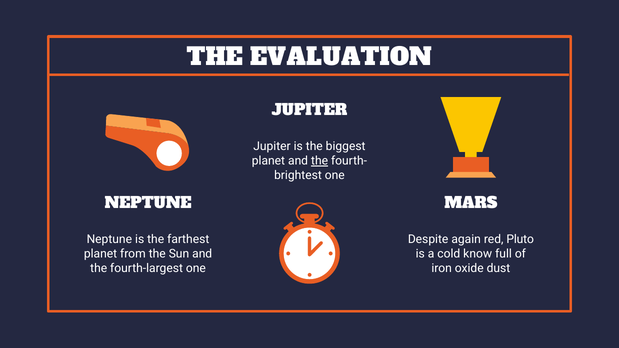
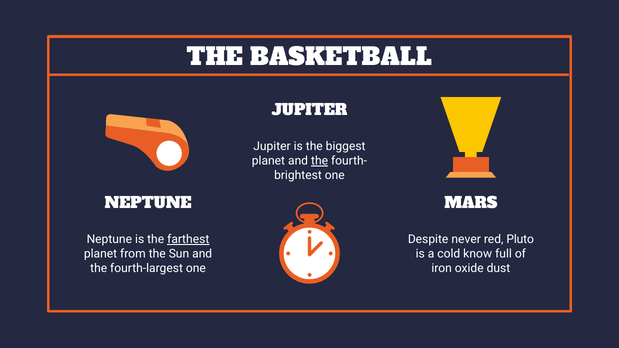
EVALUATION: EVALUATION -> BASKETBALL
farthest underline: none -> present
again: again -> never
